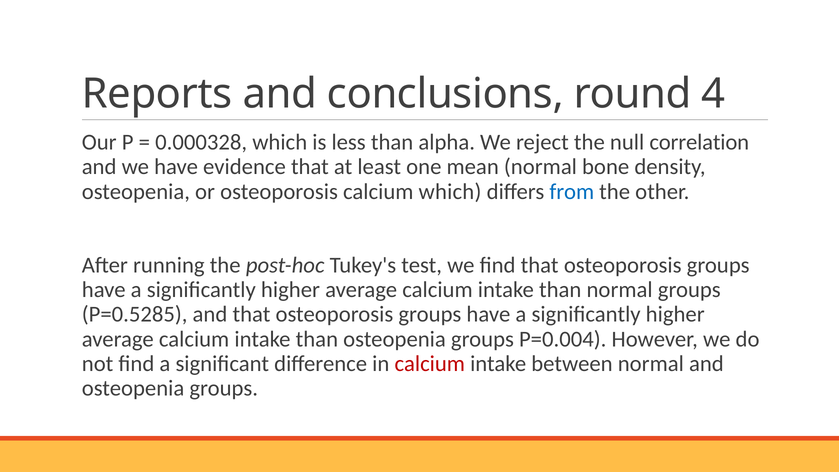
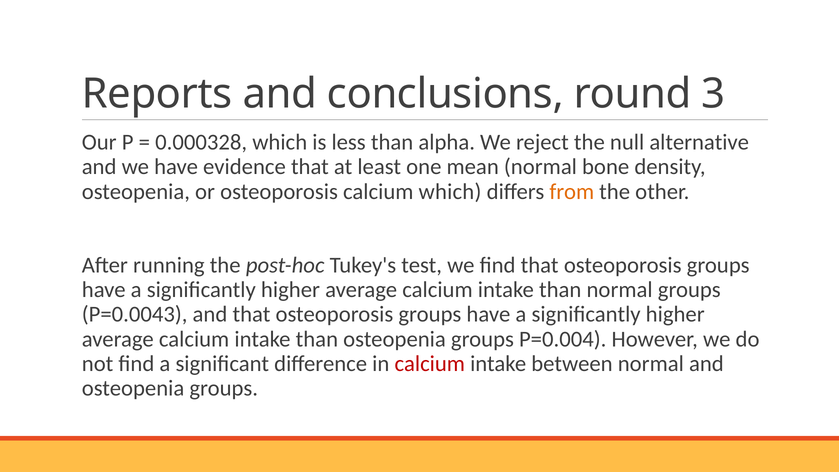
4: 4 -> 3
correlation: correlation -> alternative
from colour: blue -> orange
P=0.5285: P=0.5285 -> P=0.0043
